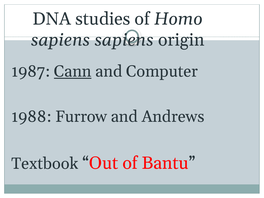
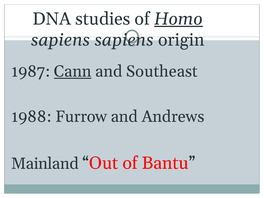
Homo underline: none -> present
Computer: Computer -> Southeast
Textbook: Textbook -> Mainland
